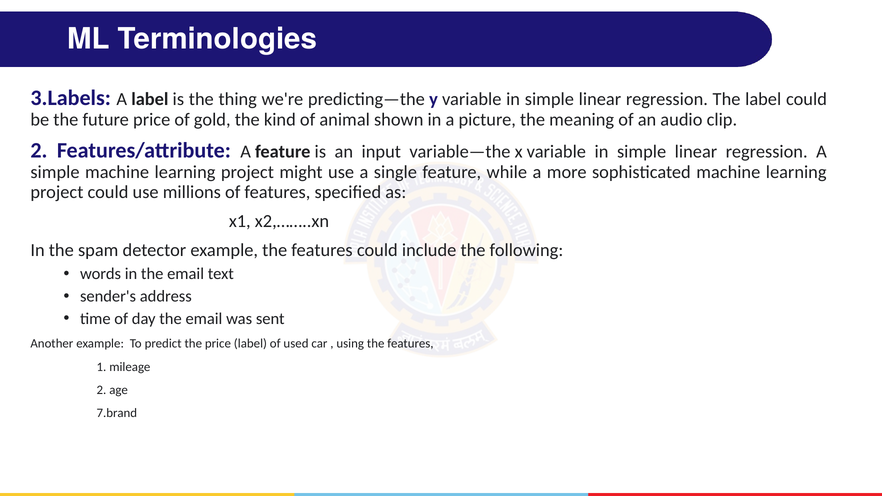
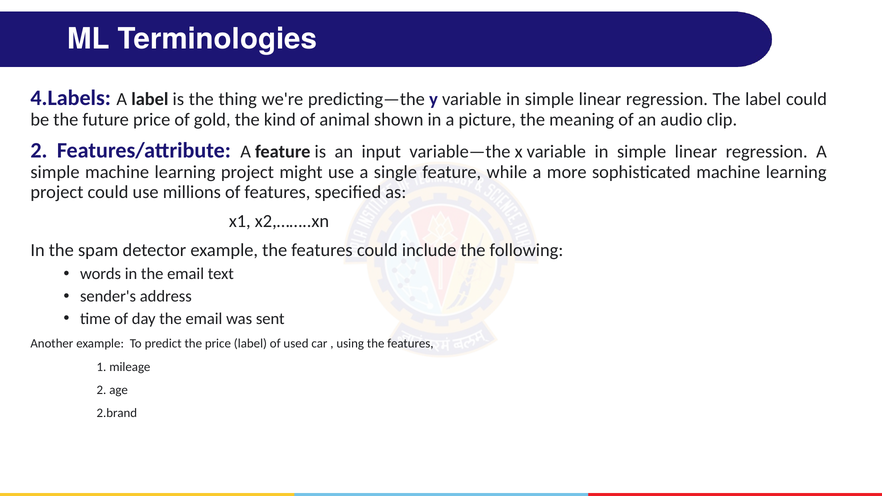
3.Labels: 3.Labels -> 4.Labels
7.brand: 7.brand -> 2.brand
